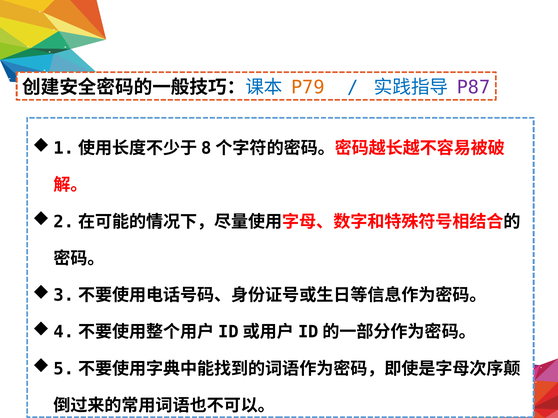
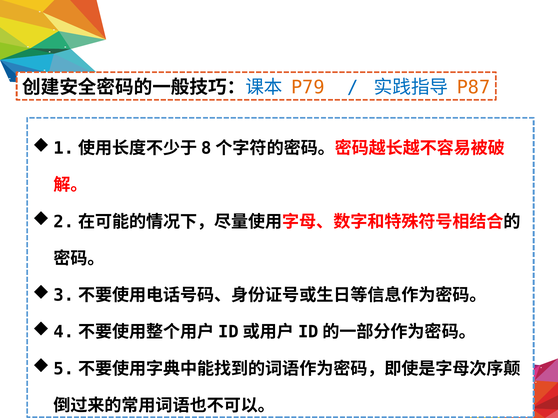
P87 colour: purple -> orange
